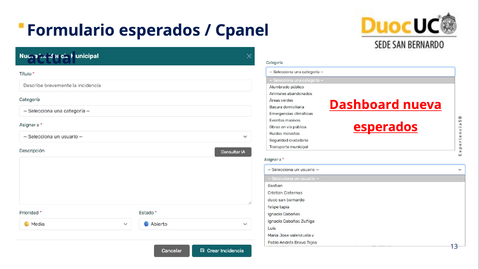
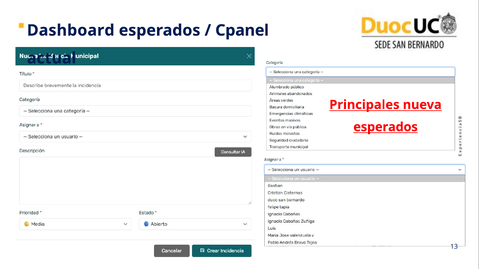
Formulario: Formulario -> Dashboard
Dashboard: Dashboard -> Principales
